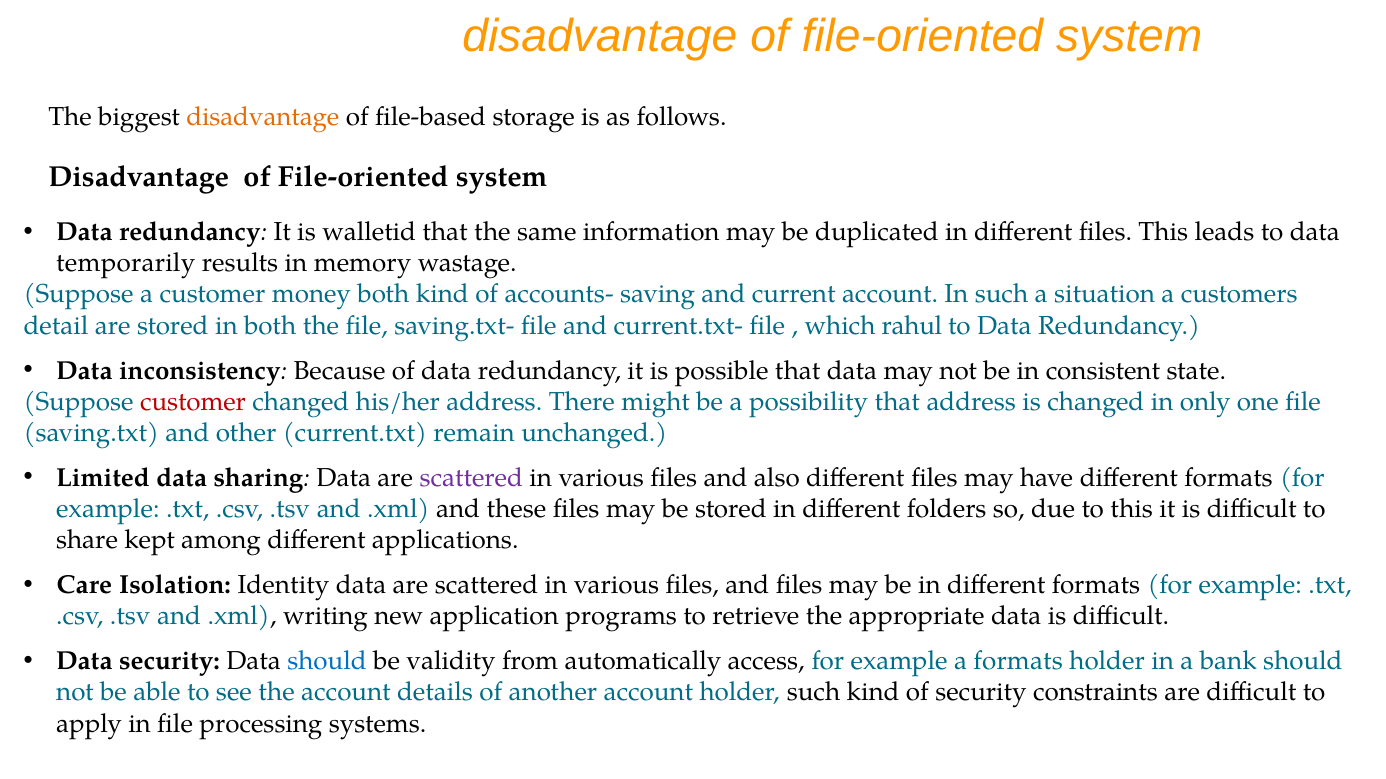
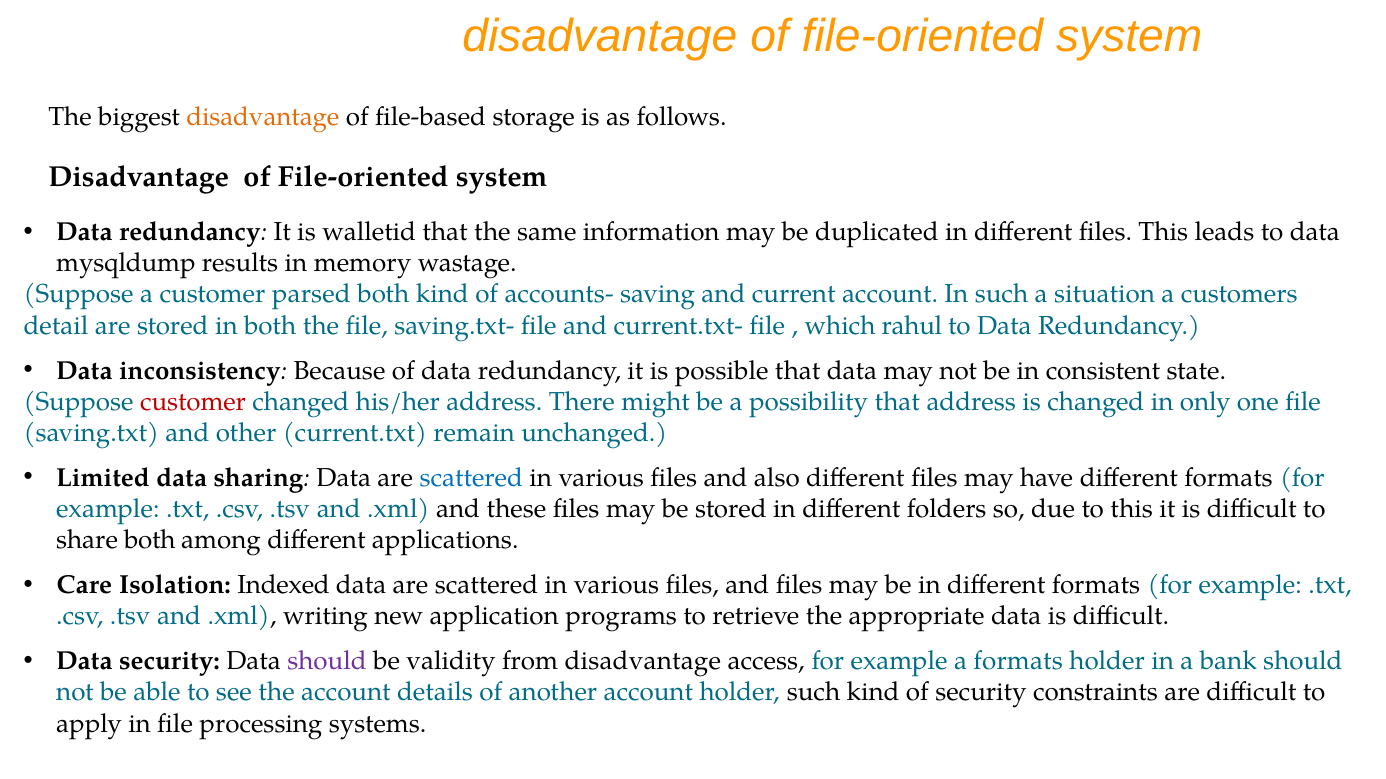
temporarily: temporarily -> mysqldump
money: money -> parsed
scattered at (471, 478) colour: purple -> blue
share kept: kept -> both
Identity: Identity -> Indexed
should at (327, 662) colour: blue -> purple
from automatically: automatically -> disadvantage
